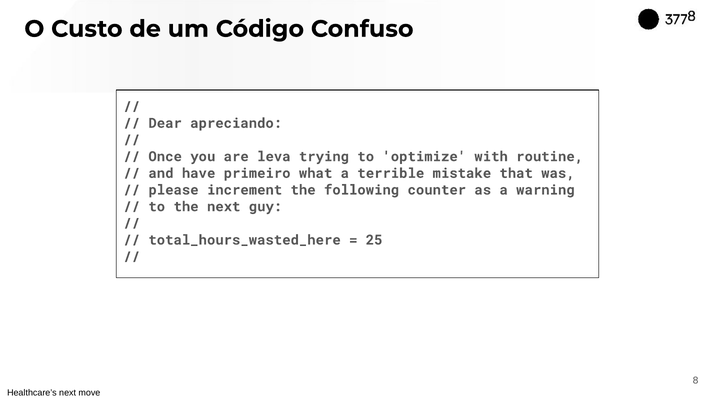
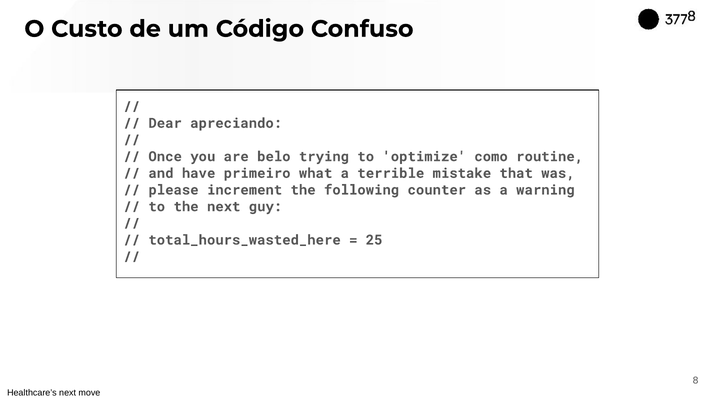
leva: leva -> belo
with: with -> como
